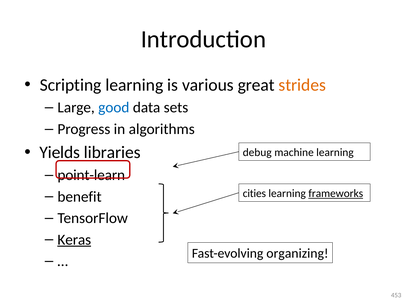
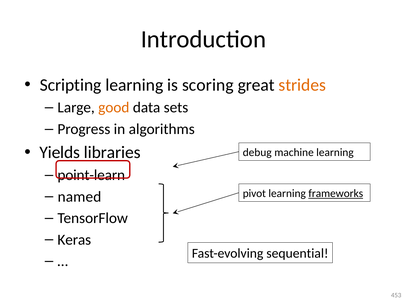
various: various -> scoring
good colour: blue -> orange
benefit: benefit -> named
cities: cities -> pivot
Keras underline: present -> none
organizing: organizing -> sequential
